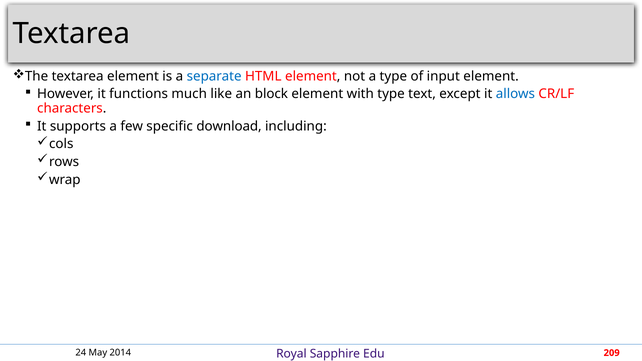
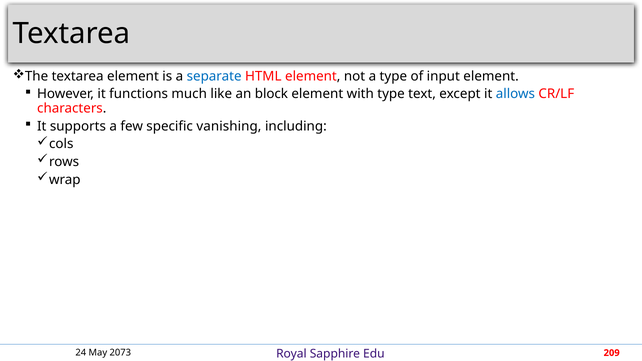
download: download -> vanishing
2014: 2014 -> 2073
